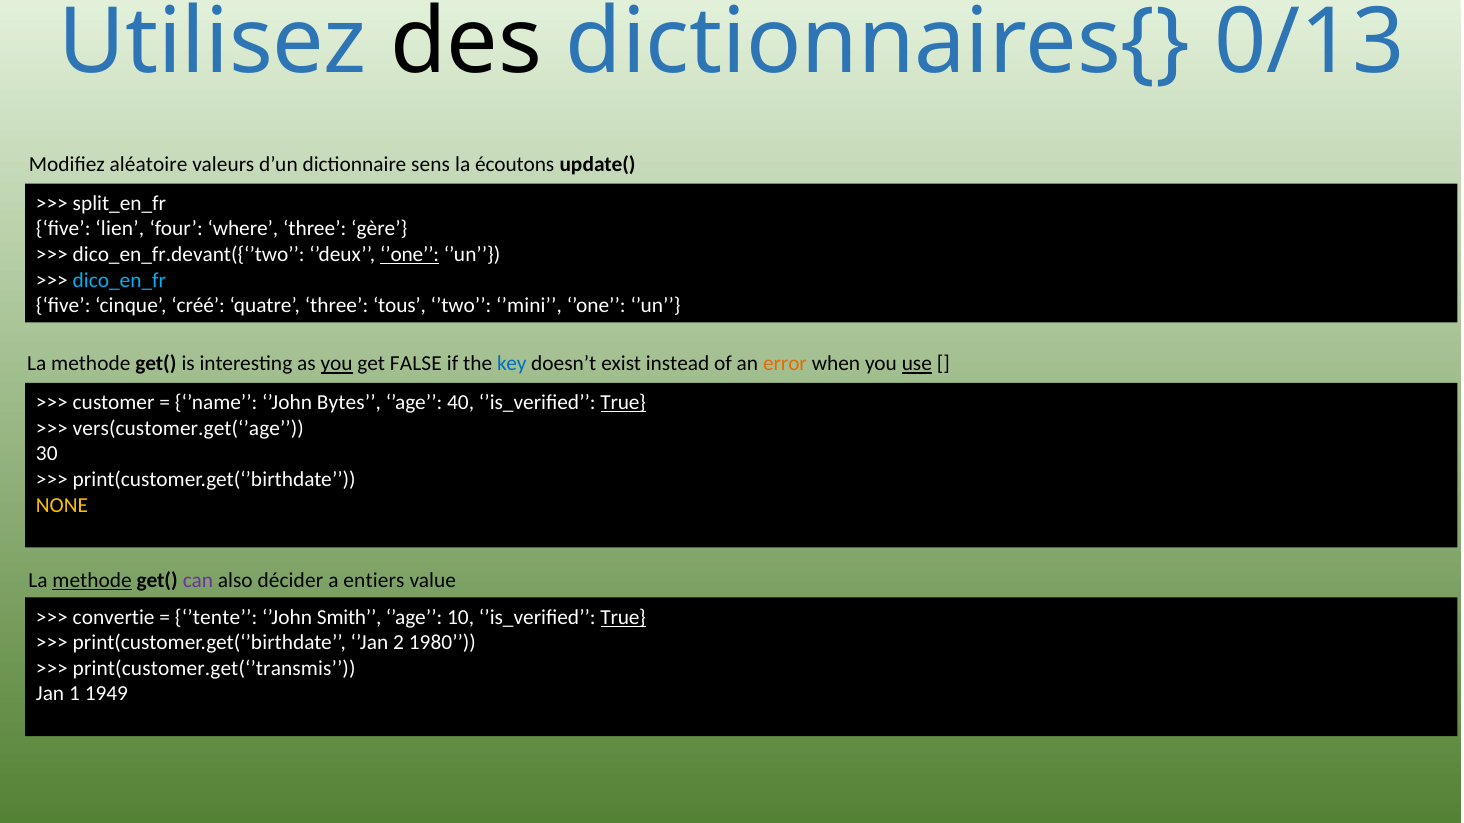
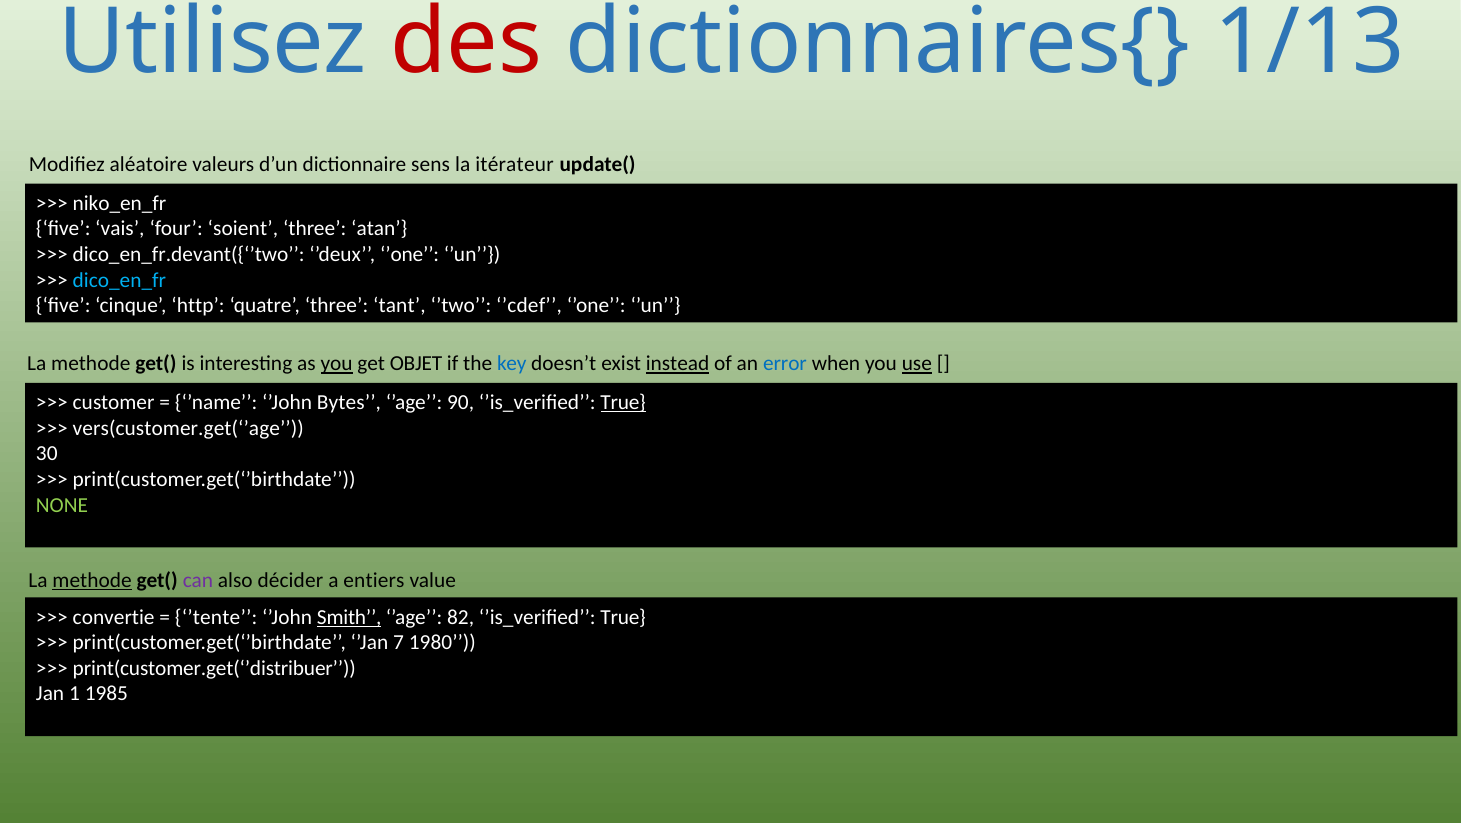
des colour: black -> red
0/13: 0/13 -> 1/13
écoutons: écoutons -> itérateur
split_en_fr: split_en_fr -> niko_en_fr
lien: lien -> vais
where: where -> soient
gère: gère -> atan
’one at (410, 255) underline: present -> none
créé: créé -> http
tous: tous -> tant
’mini: ’mini -> ’cdef
FALSE: FALSE -> OBJET
instead underline: none -> present
error colour: orange -> blue
40: 40 -> 90
NONE colour: yellow -> light green
Smith underline: none -> present
10: 10 -> 82
True at (623, 617) underline: present -> none
2: 2 -> 7
print(customer.get(‘’transmis: print(customer.get(‘’transmis -> print(customer.get(‘’distribuer
1949: 1949 -> 1985
